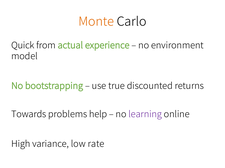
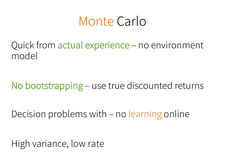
Towards: Towards -> Decision
help: help -> with
learning colour: purple -> orange
